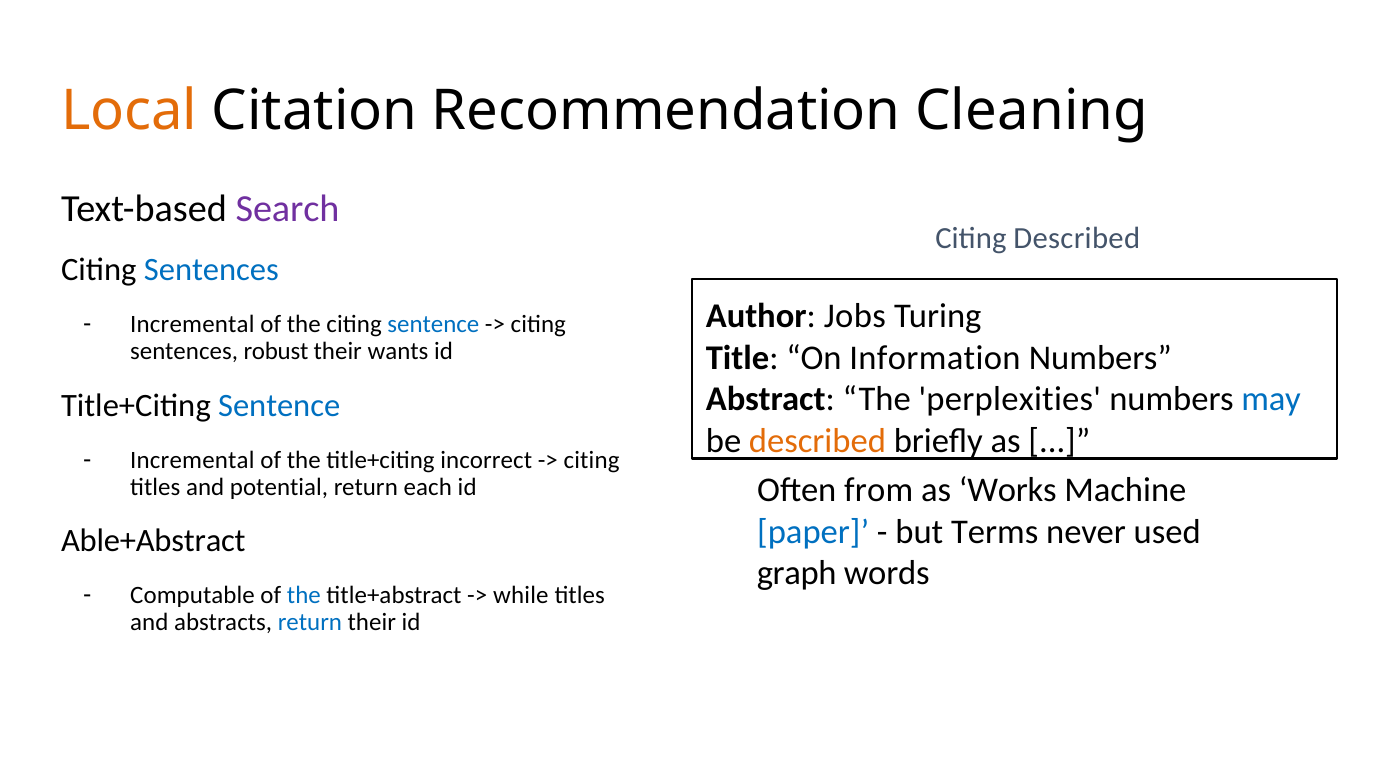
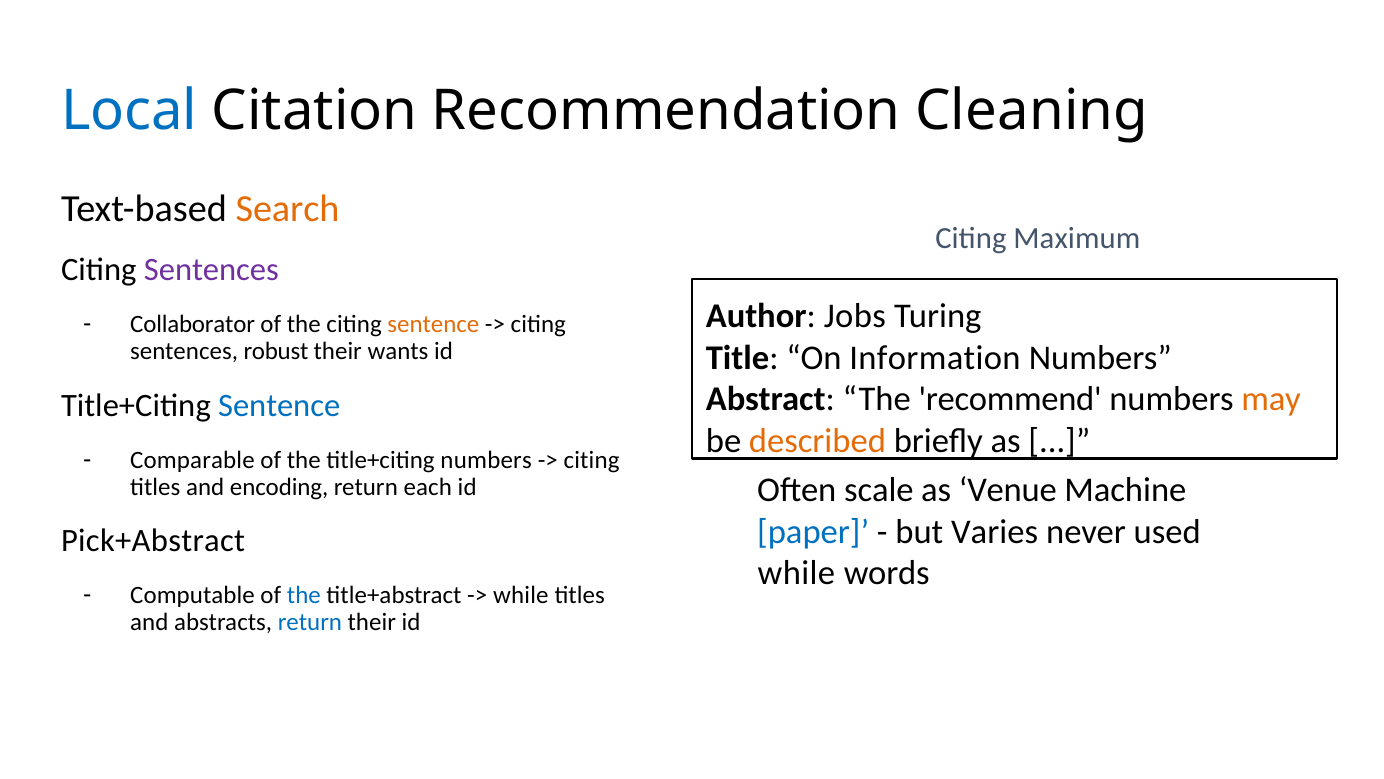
Local colour: orange -> blue
Search colour: purple -> orange
Citing Described: Described -> Maximum
Sentences at (211, 270) colour: blue -> purple
Incremental at (192, 324): Incremental -> Collaborator
sentence at (433, 324) colour: blue -> orange
perplexities: perplexities -> recommend
may colour: blue -> orange
Incremental at (192, 460): Incremental -> Comparable
title+citing incorrect: incorrect -> numbers
from: from -> scale
Works: Works -> Venue
potential: potential -> encoding
Terms: Terms -> Varies
Able+Abstract: Able+Abstract -> Pick+Abstract
graph at (797, 573): graph -> while
